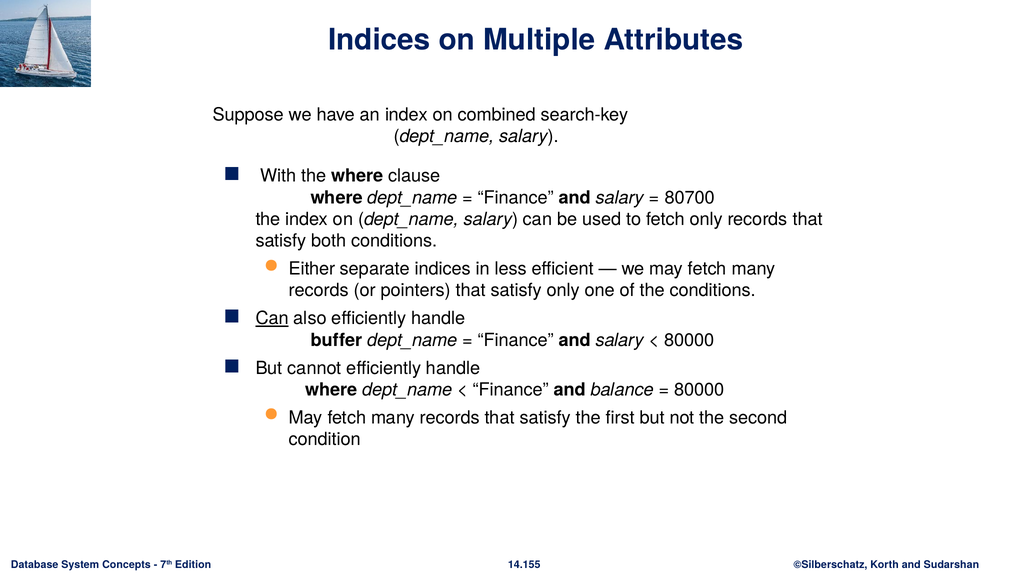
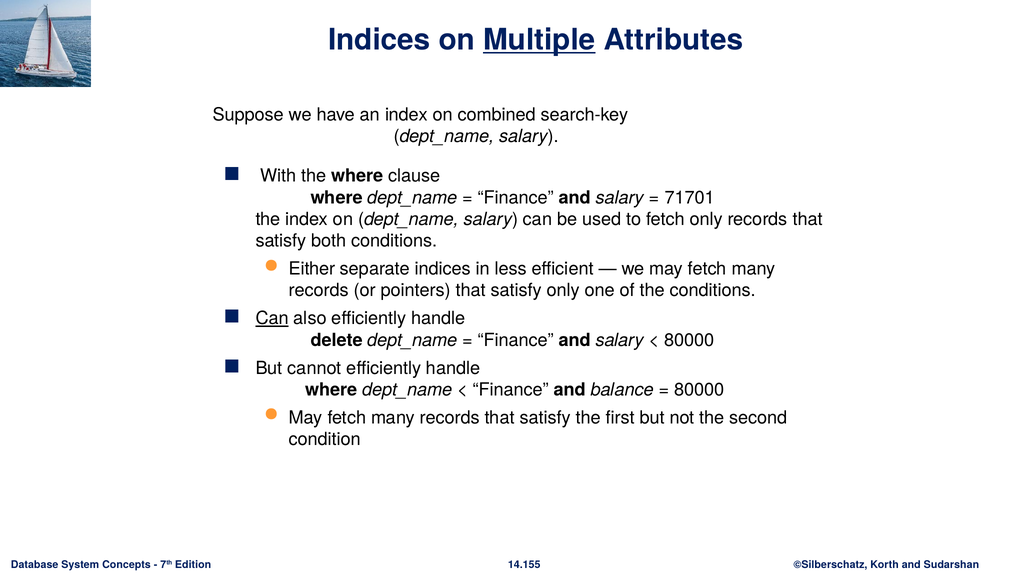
Multiple underline: none -> present
80700: 80700 -> 71701
buffer: buffer -> delete
